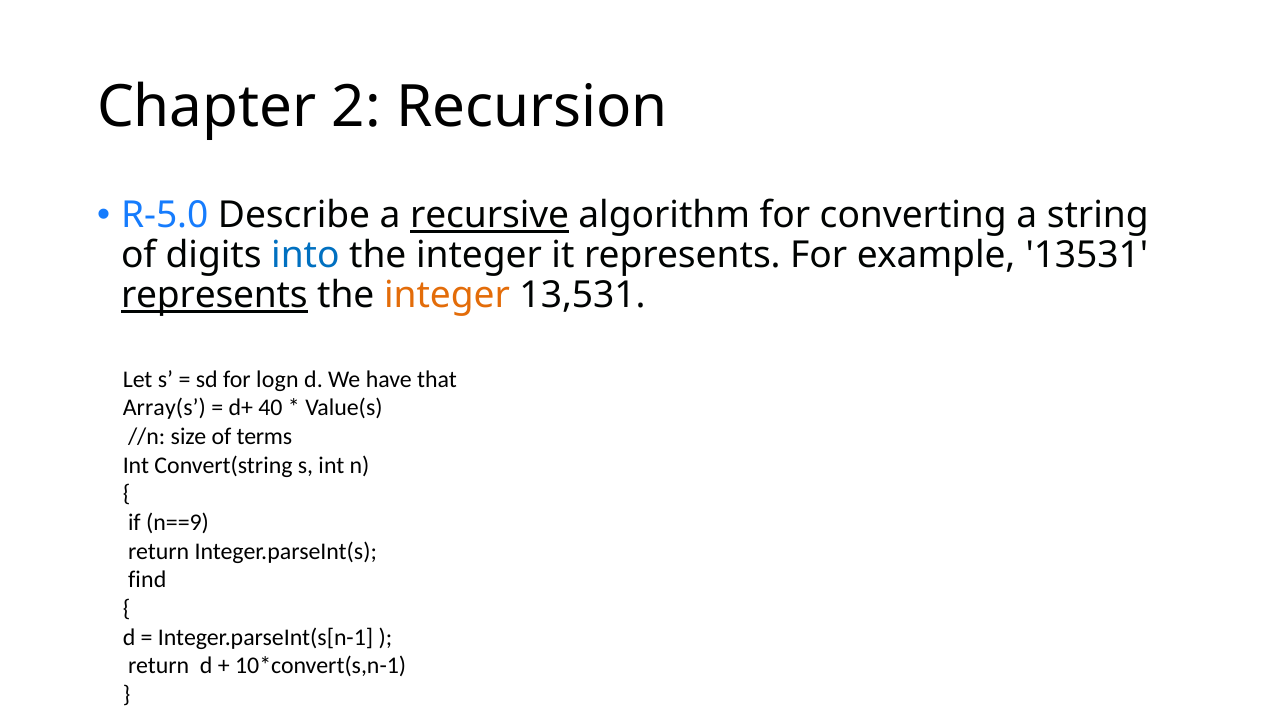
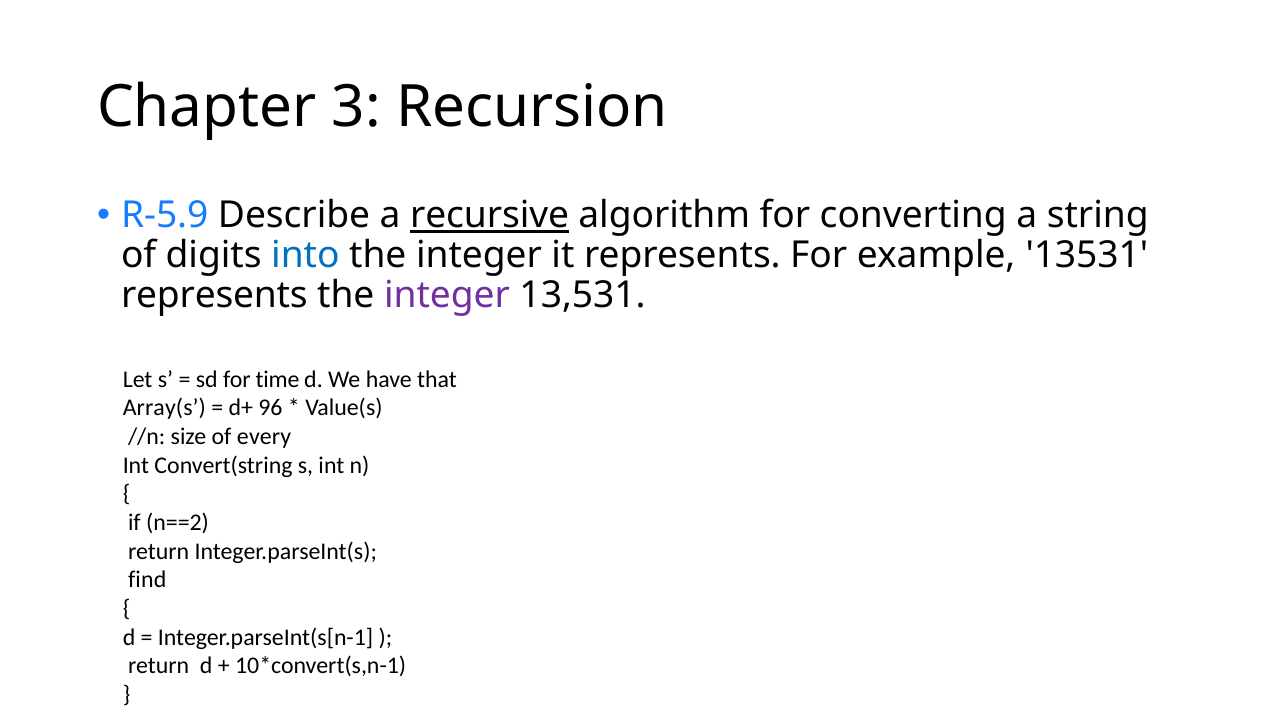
2: 2 -> 3
R-5.0: R-5.0 -> R-5.9
represents at (214, 295) underline: present -> none
integer at (447, 295) colour: orange -> purple
logn: logn -> time
40: 40 -> 96
terms: terms -> every
n==9: n==9 -> n==2
